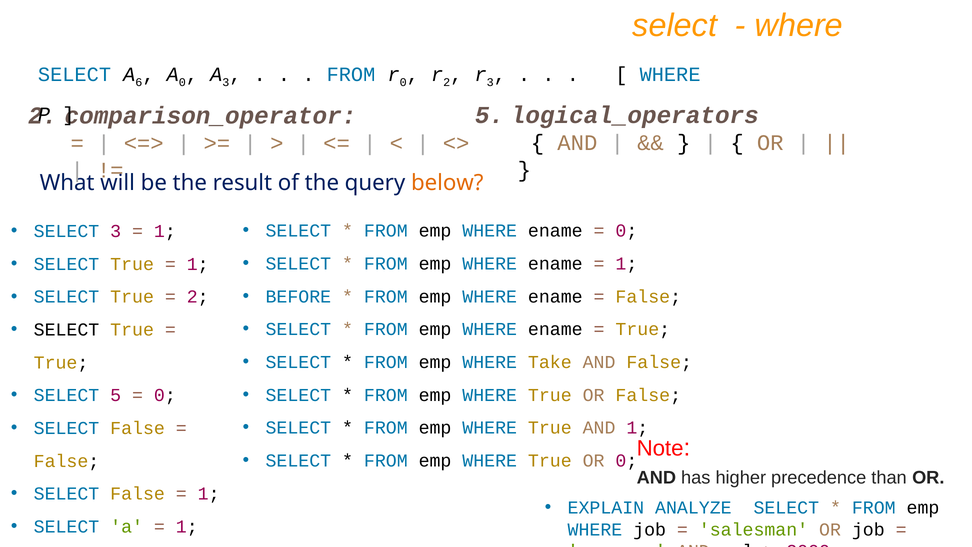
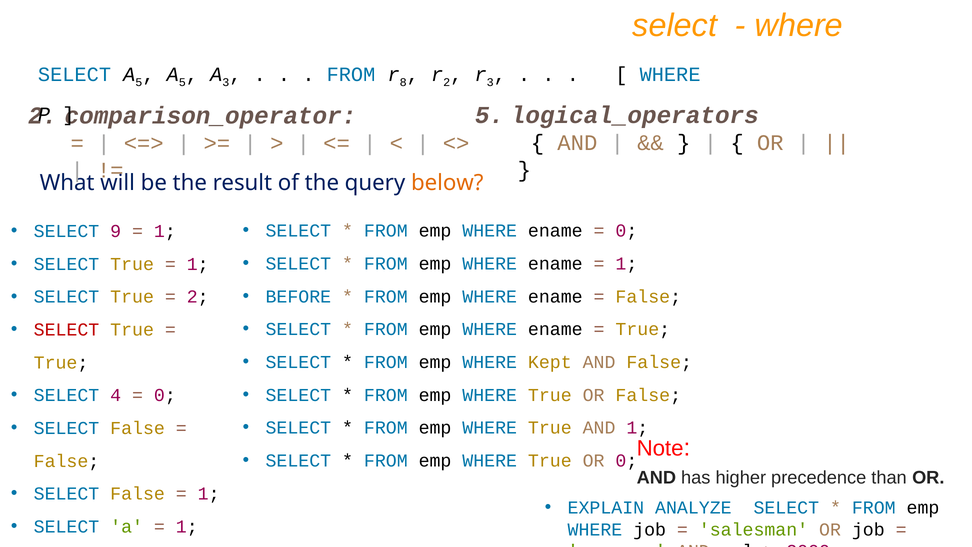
SELECT A 6: 6 -> 5
0 at (182, 83): 0 -> 5
0 at (403, 83): 0 -> 8
SELECT 3: 3 -> 9
SELECT at (66, 330) colour: black -> red
Take: Take -> Kept
SELECT 5: 5 -> 4
